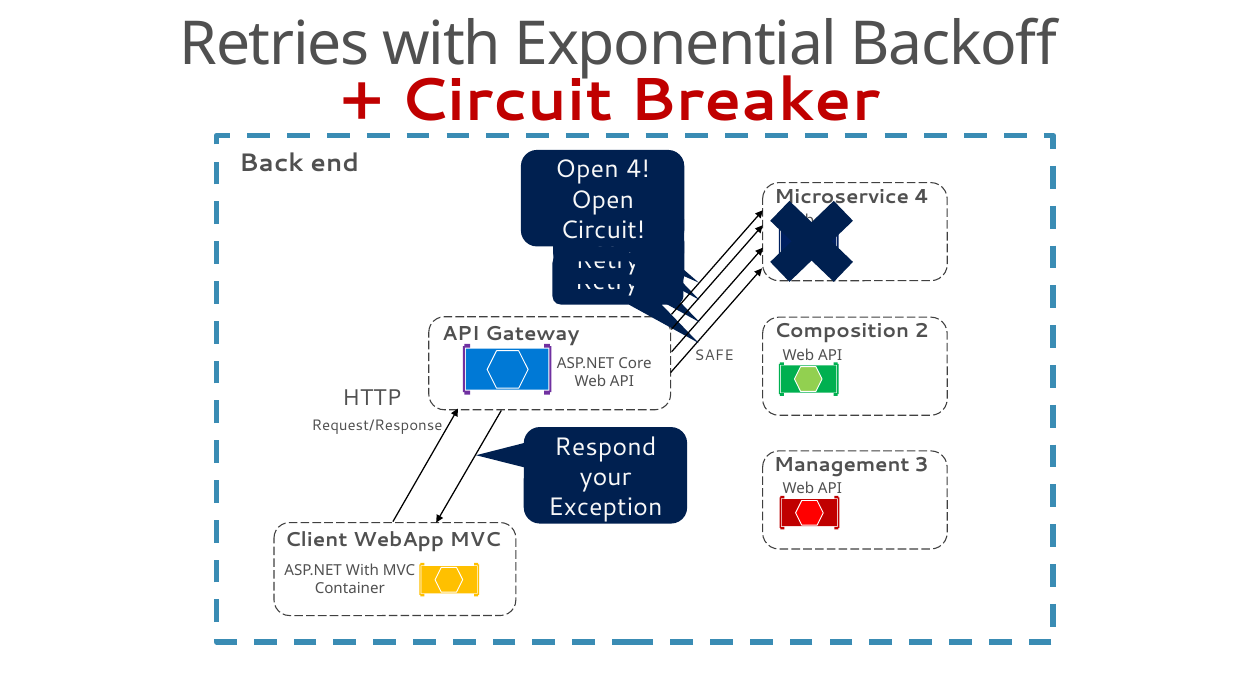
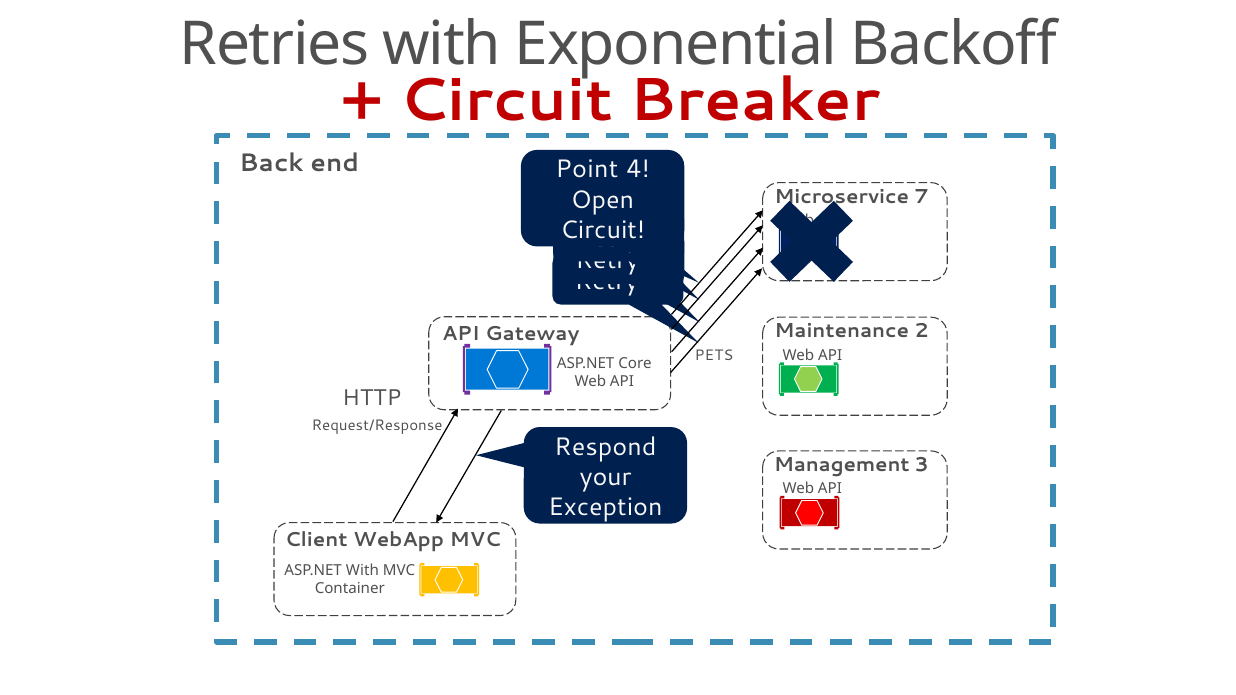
Open at (587, 170): Open -> Point
4 at (922, 197): 4 -> 7
Composition: Composition -> Maintenance
SAFE: SAFE -> PETS
